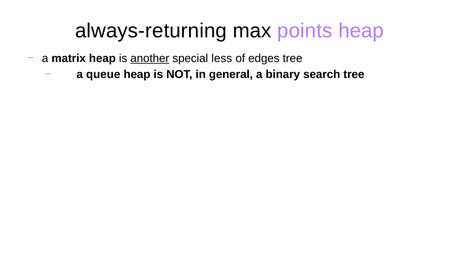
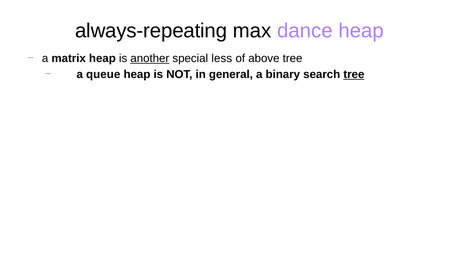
always-returning: always-returning -> always-repeating
points: points -> dance
edges: edges -> above
tree at (354, 74) underline: none -> present
